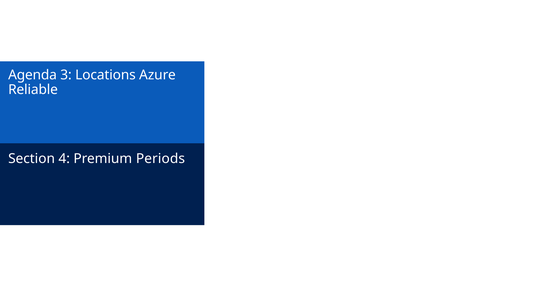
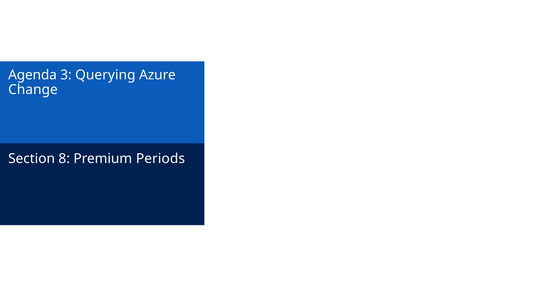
Locations: Locations -> Querying
Reliable: Reliable -> Change
4: 4 -> 8
